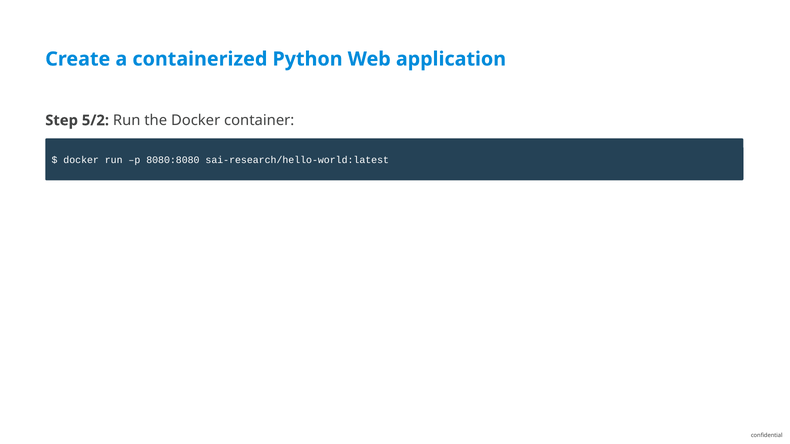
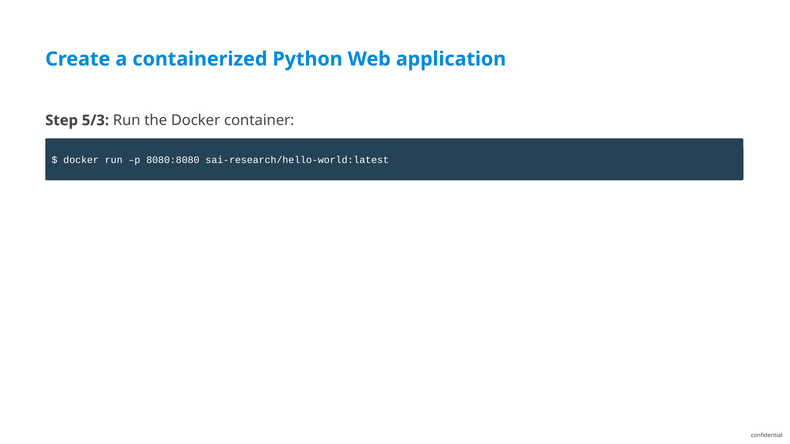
5/2: 5/2 -> 5/3
